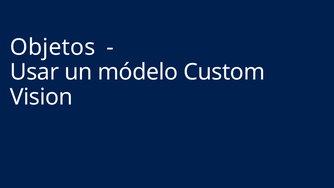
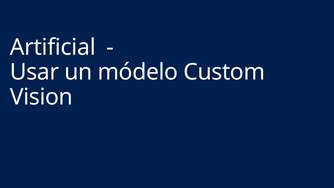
Objetos: Objetos -> Artificial
